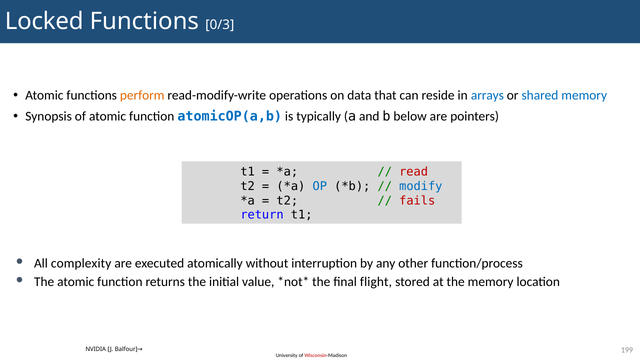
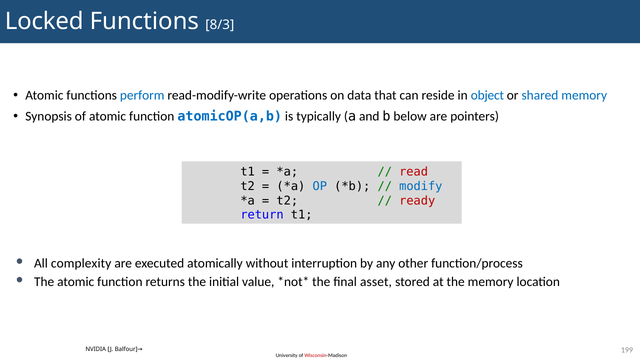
0/3: 0/3 -> 8/3
perform colour: orange -> blue
arrays: arrays -> object
fails: fails -> ready
flight: flight -> asset
